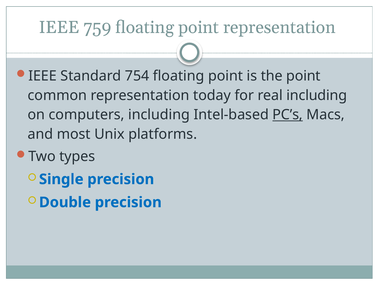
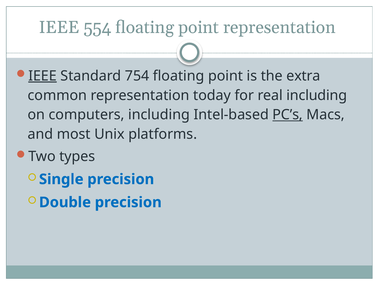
759: 759 -> 554
IEEE at (43, 76) underline: none -> present
the point: point -> extra
